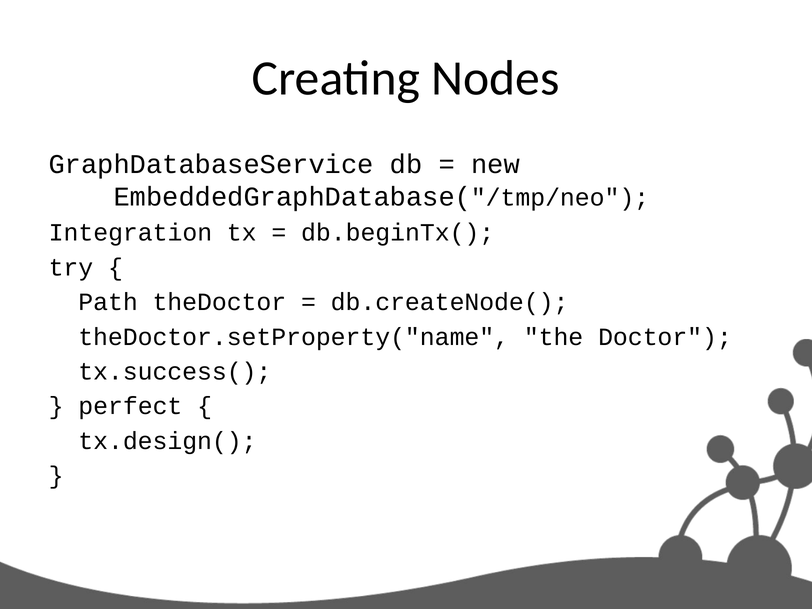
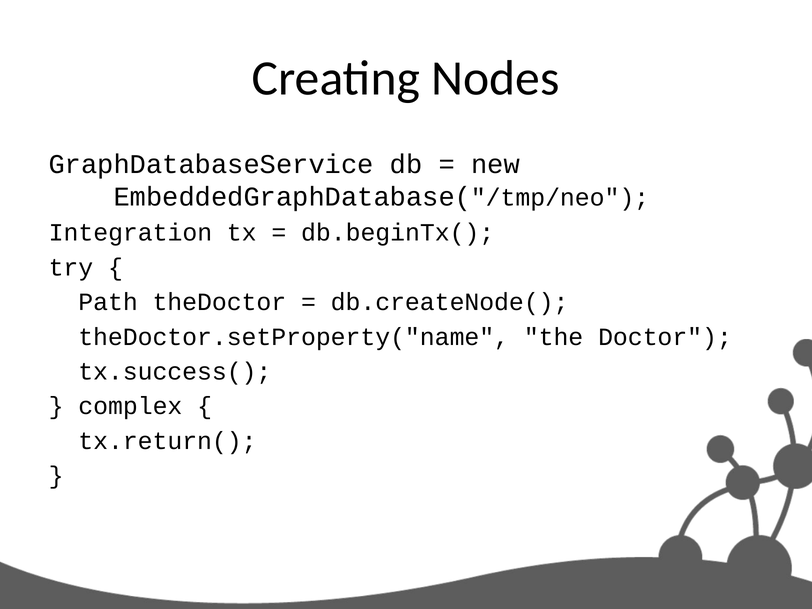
perfect: perfect -> complex
tx.design(: tx.design( -> tx.return(
